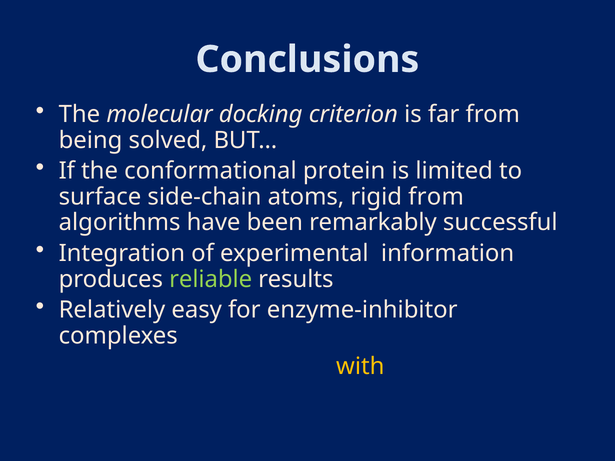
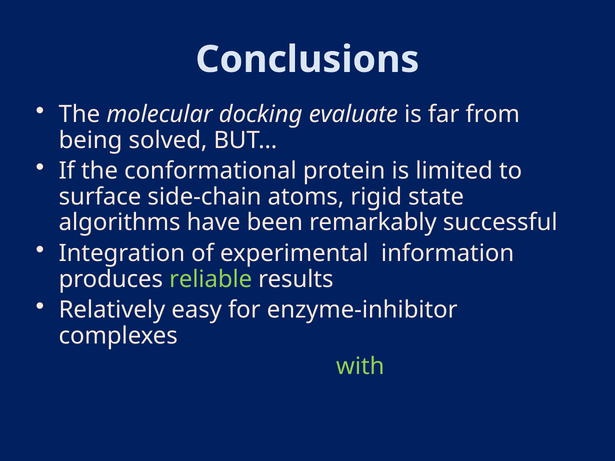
criterion: criterion -> evaluate
rigid from: from -> state
with colour: yellow -> light green
